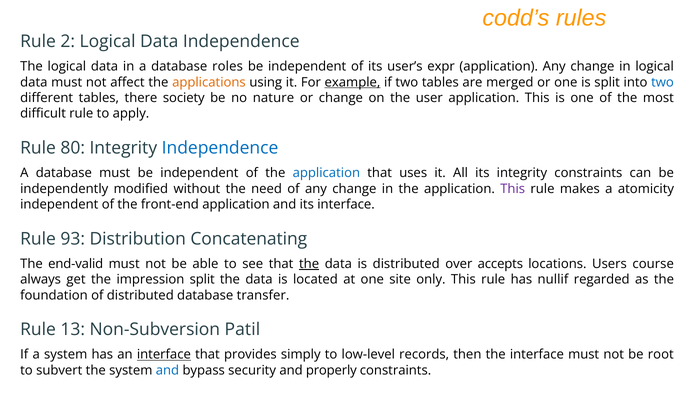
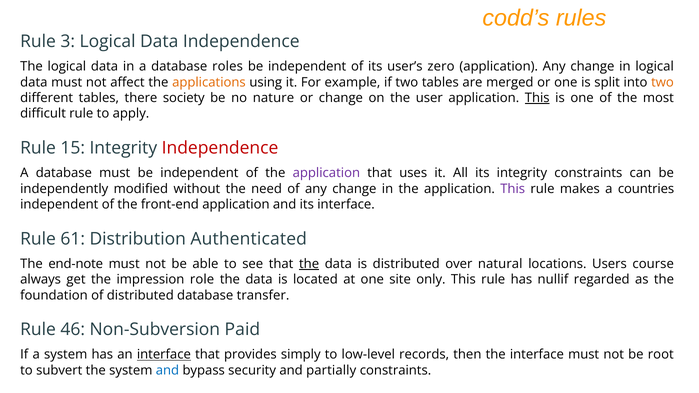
2: 2 -> 3
expr: expr -> zero
example underline: present -> none
two at (663, 82) colour: blue -> orange
This at (537, 98) underline: none -> present
80: 80 -> 15
Independence at (220, 148) colour: blue -> red
application at (326, 173) colour: blue -> purple
atomicity: atomicity -> countries
93: 93 -> 61
Concatenating: Concatenating -> Authenticated
end-valid: end-valid -> end-note
accepts: accepts -> natural
impression split: split -> role
13: 13 -> 46
Patil: Patil -> Paid
properly: properly -> partially
